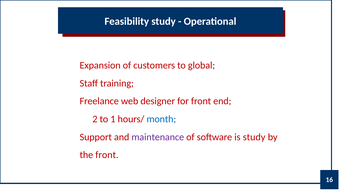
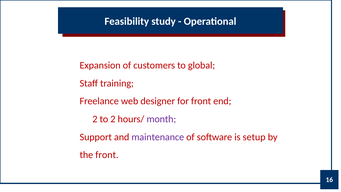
1: 1 -> 2
month colour: blue -> purple
is study: study -> setup
